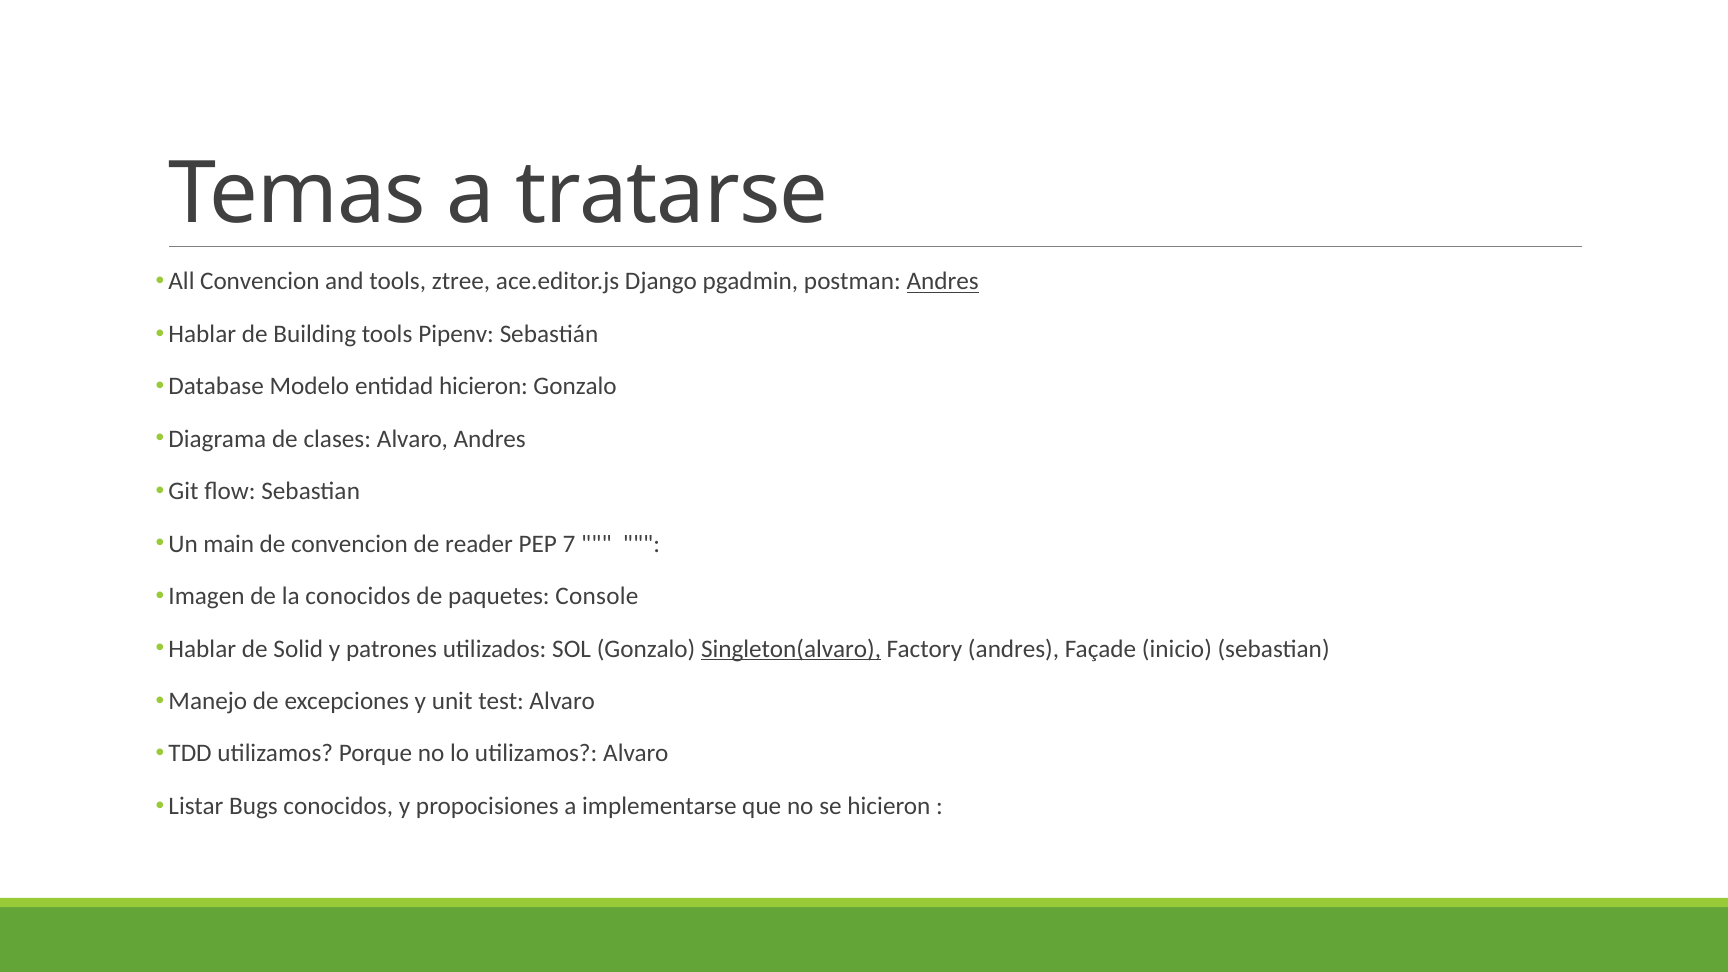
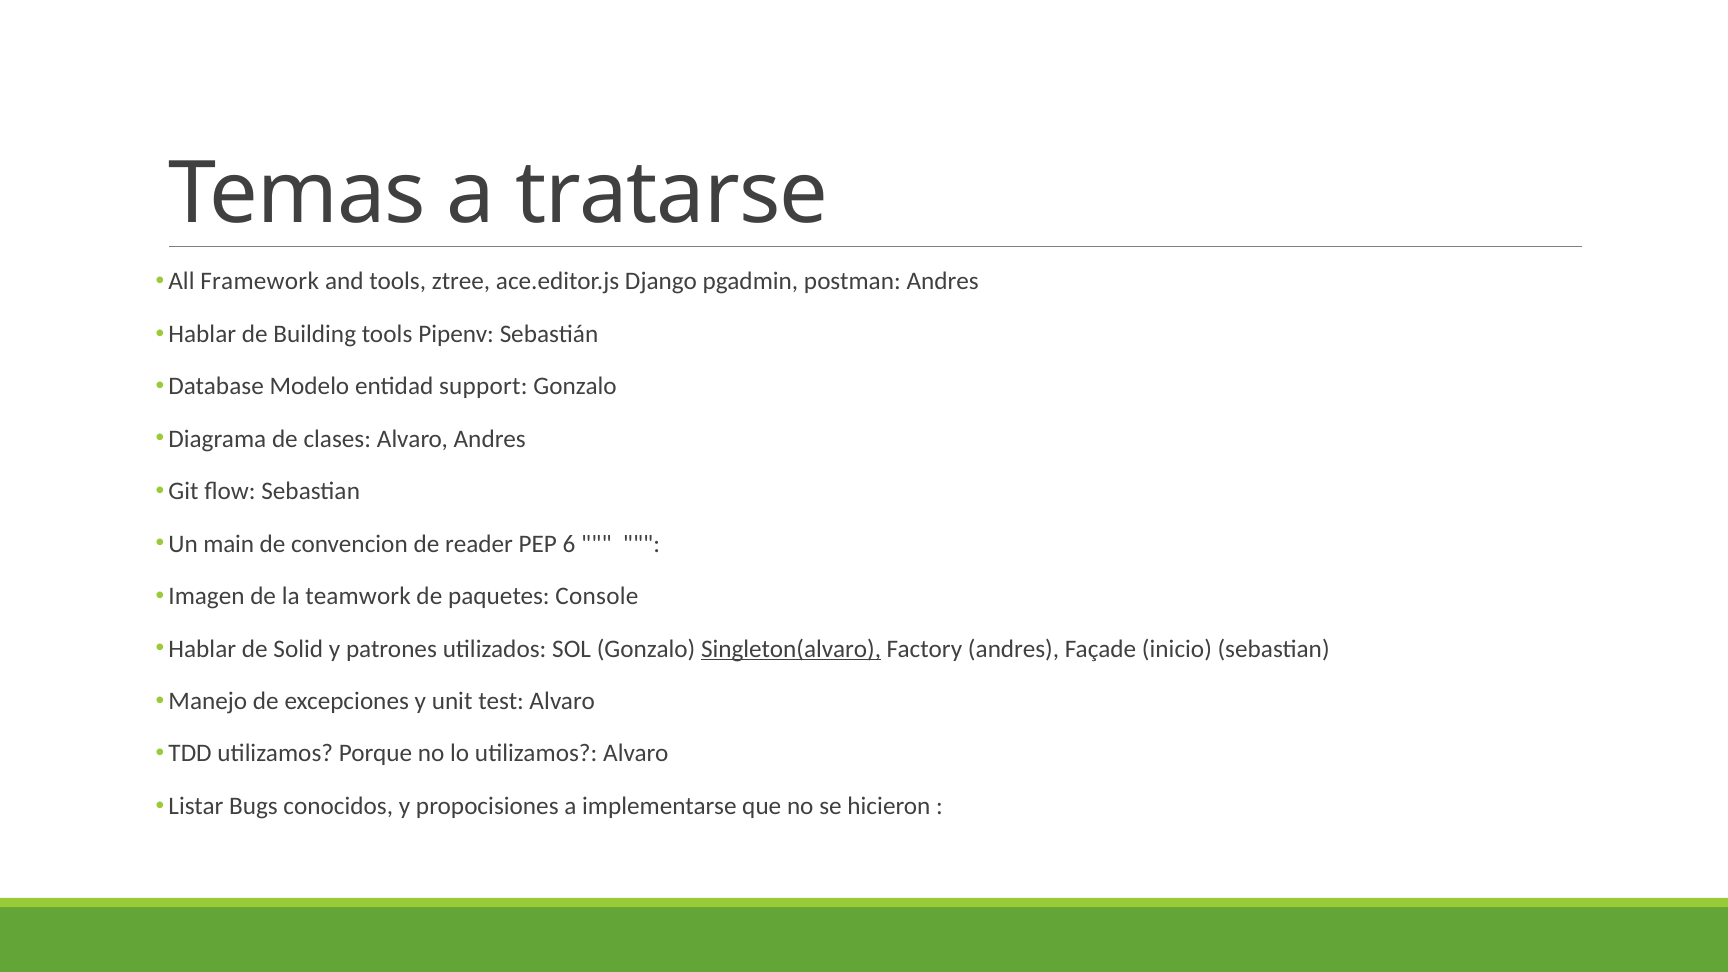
All Convencion: Convencion -> Framework
Andres at (943, 282) underline: present -> none
entidad hicieron: hicieron -> support
7: 7 -> 6
la conocidos: conocidos -> teamwork
